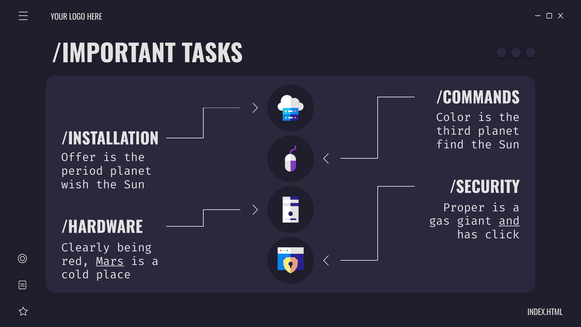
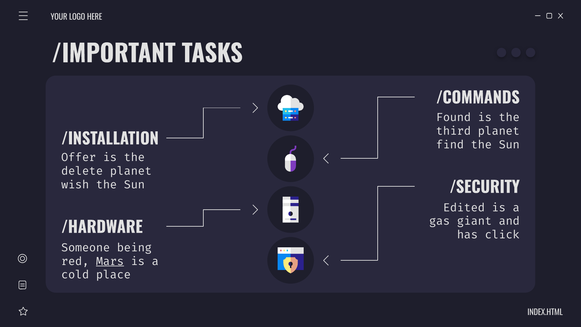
Color: Color -> Found
period: period -> delete
Proper: Proper -> Edited
and underline: present -> none
Clearly: Clearly -> Someone
